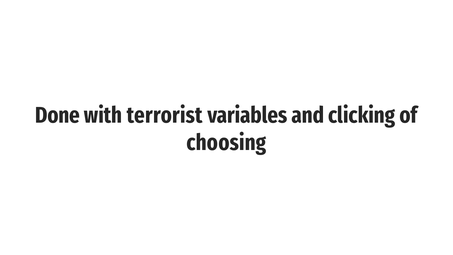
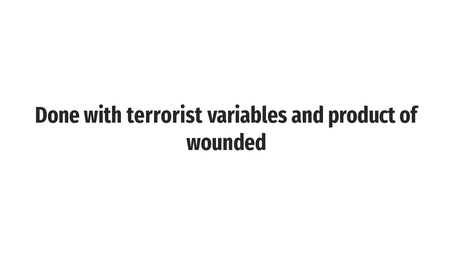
clicking: clicking -> product
choosing: choosing -> wounded
